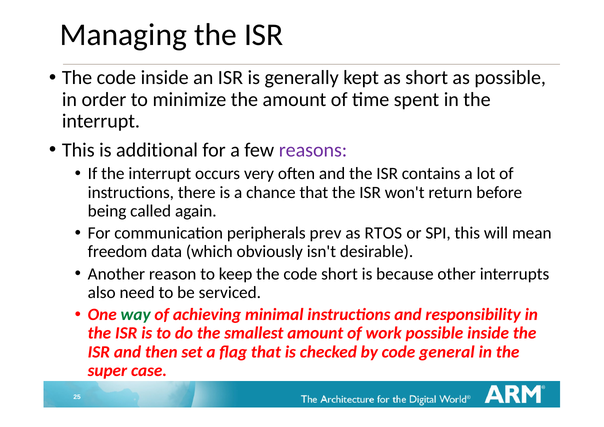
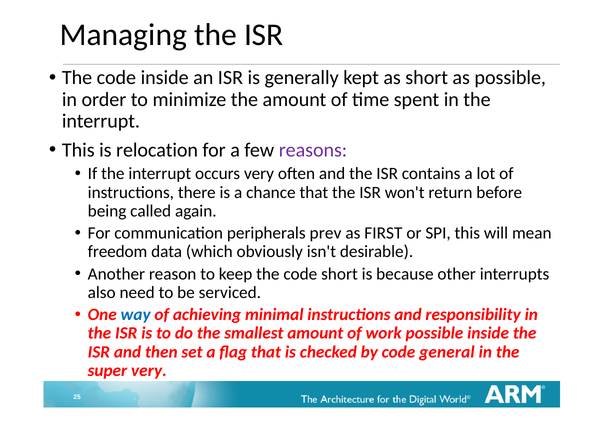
additional: additional -> relocation
RTOS: RTOS -> FIRST
way colour: green -> blue
super case: case -> very
